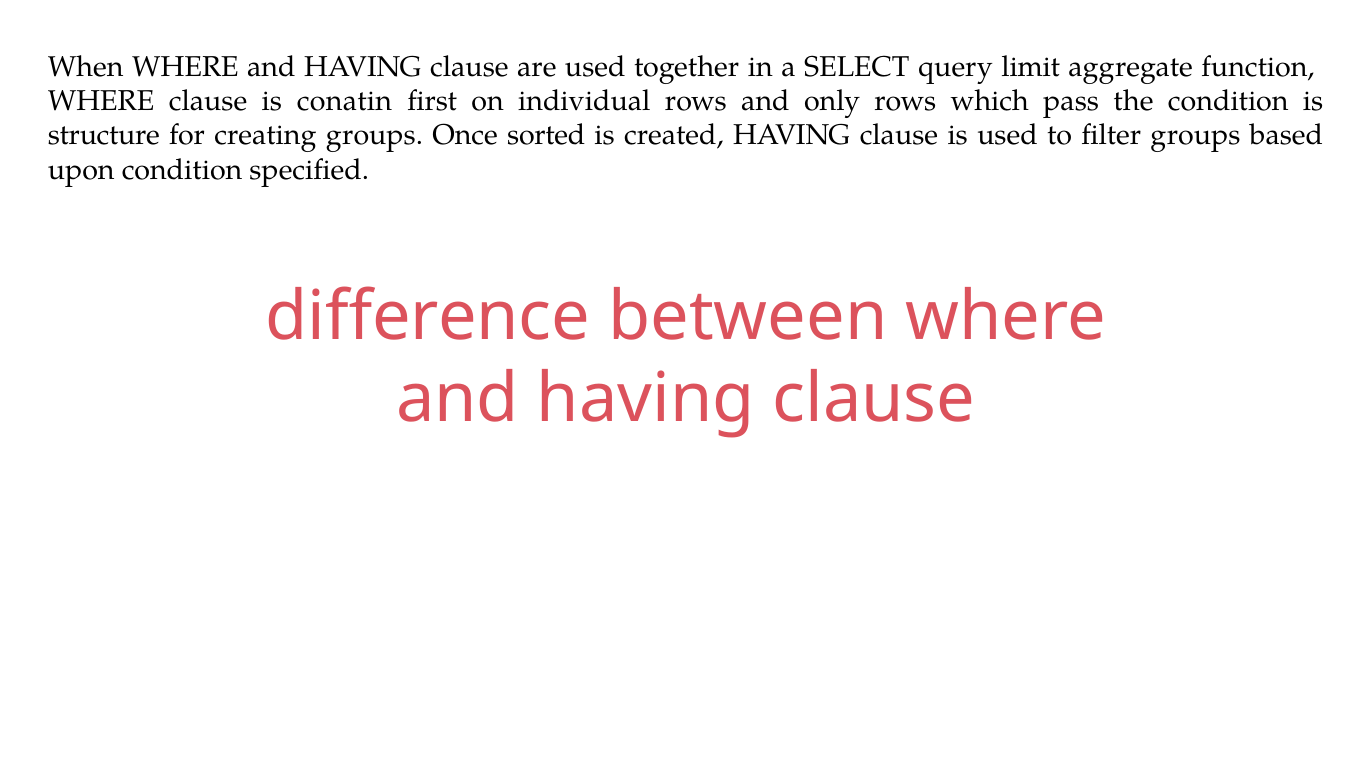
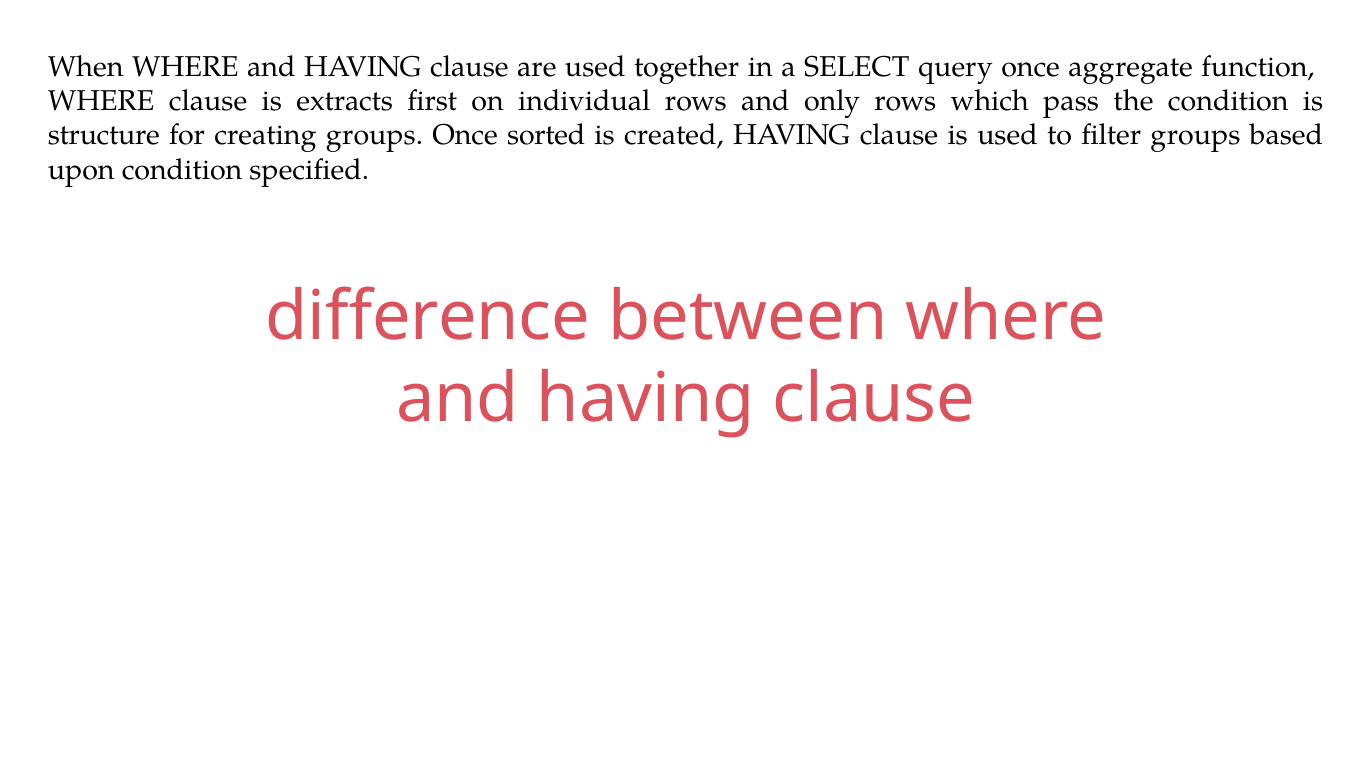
query limit: limit -> once
conatin: conatin -> extracts
